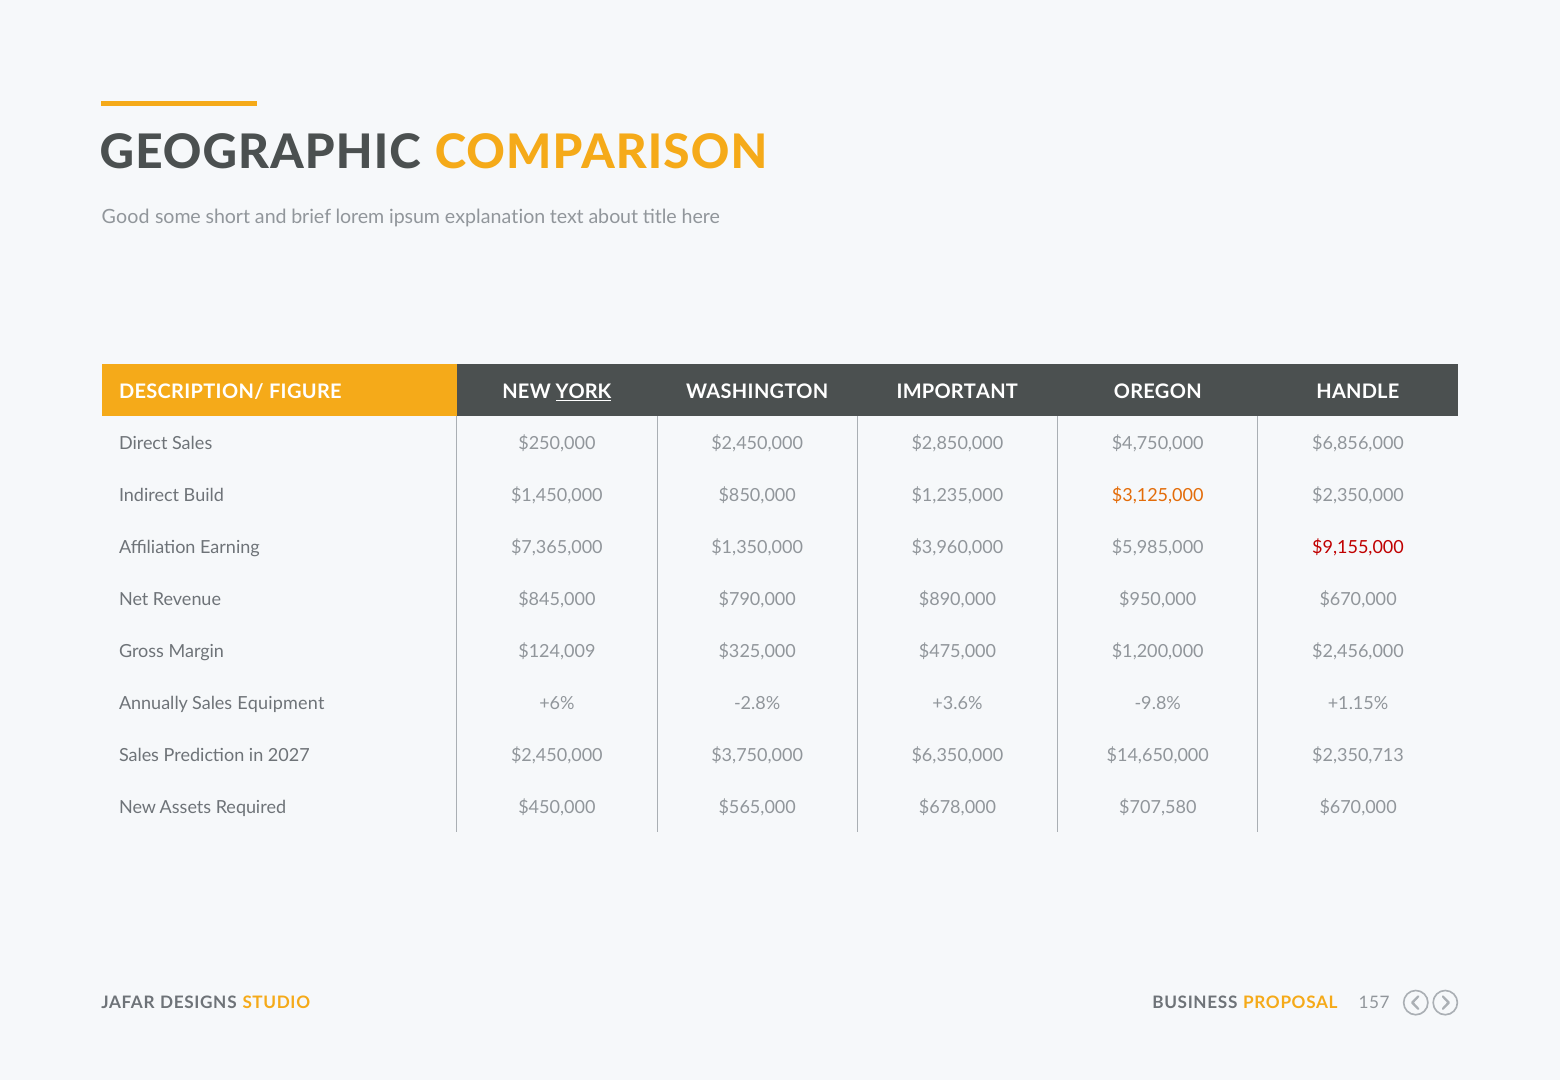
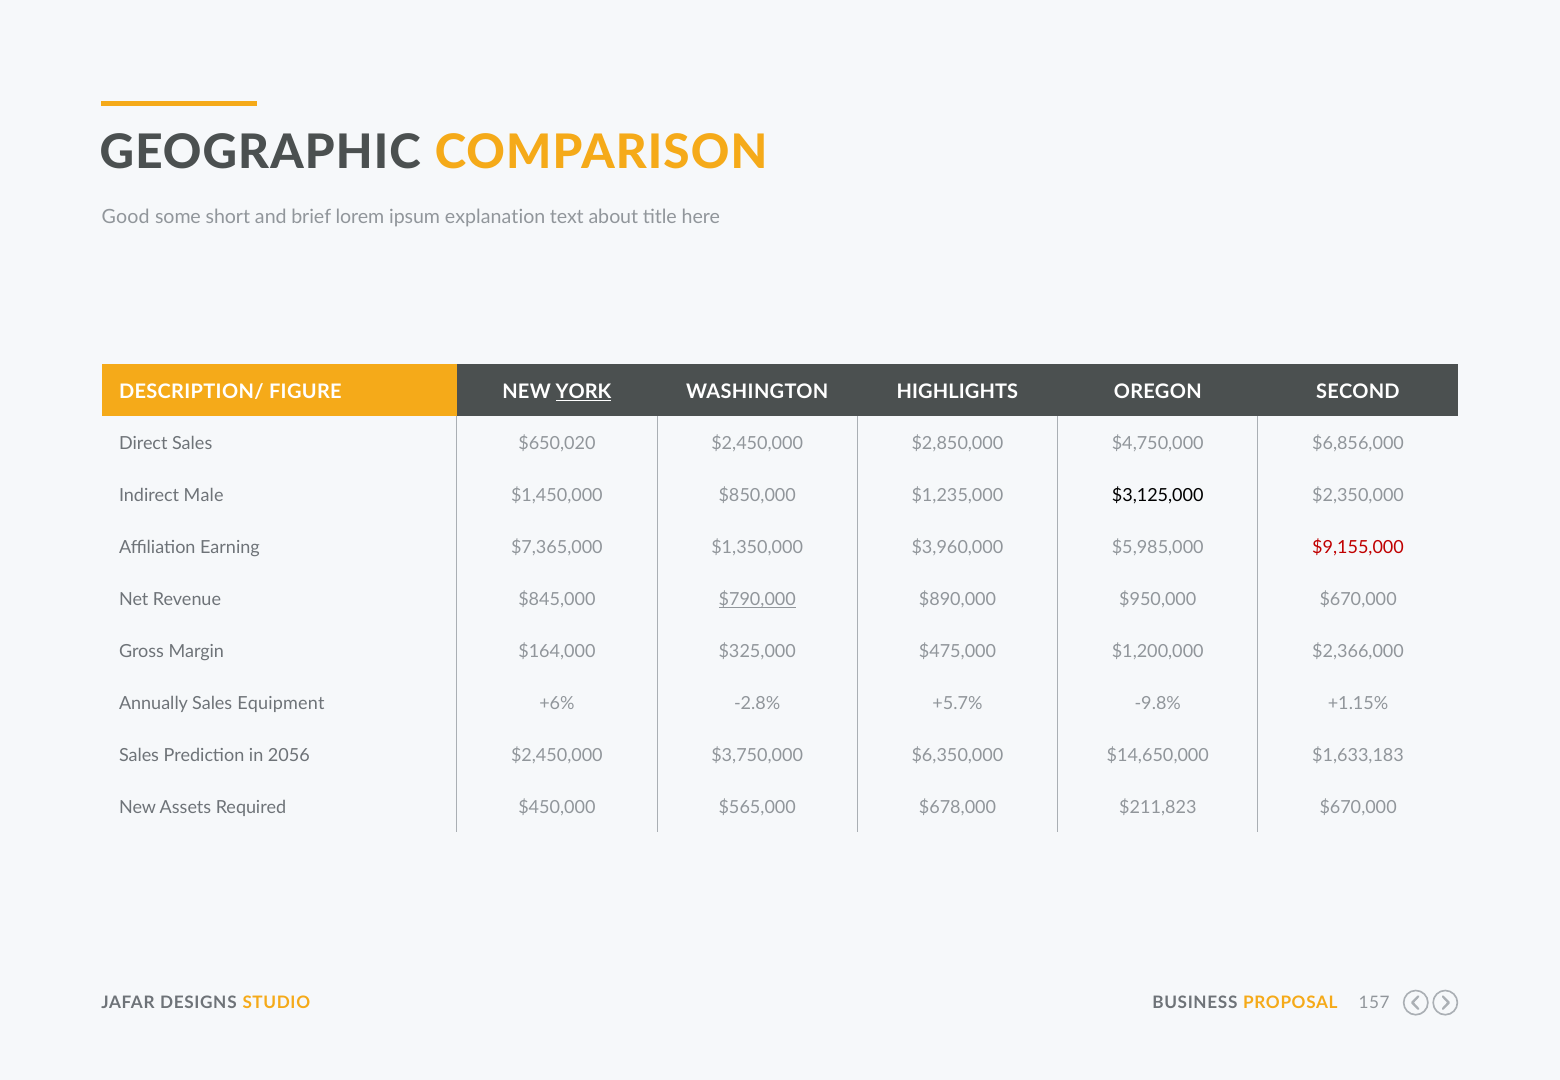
IMPORTANT: IMPORTANT -> HIGHLIGHTS
HANDLE: HANDLE -> SECOND
$250,000: $250,000 -> $650,020
Build: Build -> Male
$3,125,000 colour: orange -> black
$790,000 underline: none -> present
$124,009: $124,009 -> $164,000
$2,456,000: $2,456,000 -> $2,366,000
+3.6%: +3.6% -> +5.7%
2027: 2027 -> 2056
$2,350,713: $2,350,713 -> $1,633,183
$707,580: $707,580 -> $211,823
